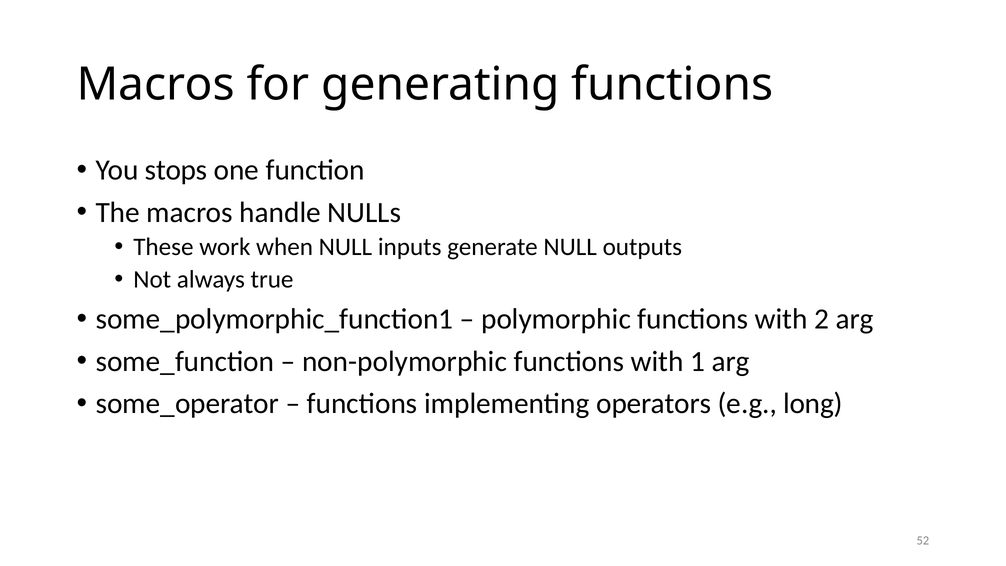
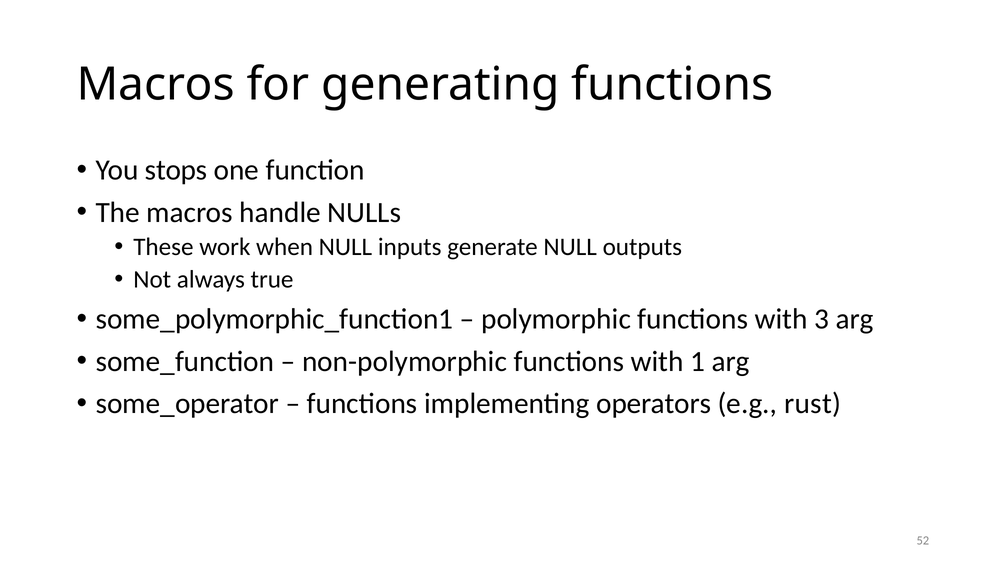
2: 2 -> 3
long: long -> rust
